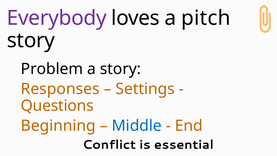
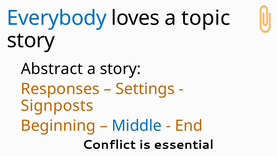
Everybody colour: purple -> blue
pitch: pitch -> topic
Problem: Problem -> Abstract
Questions: Questions -> Signposts
